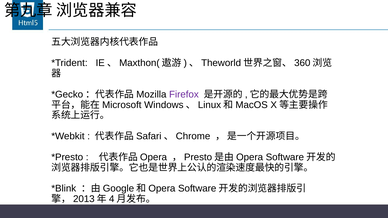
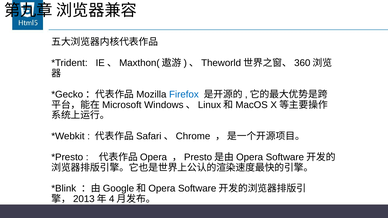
Firefox colour: purple -> blue
